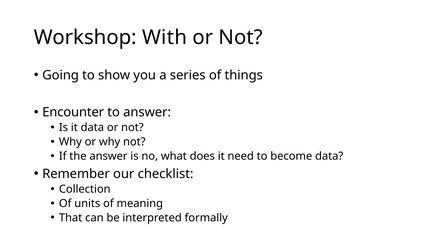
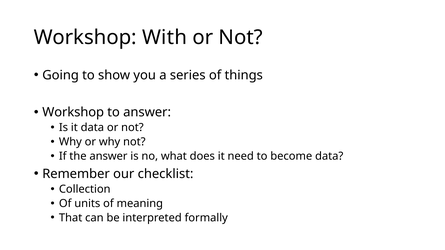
Encounter at (73, 112): Encounter -> Workshop
